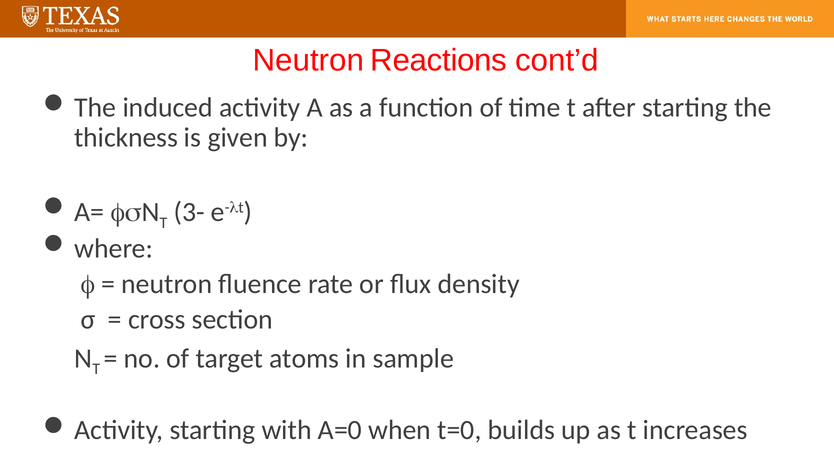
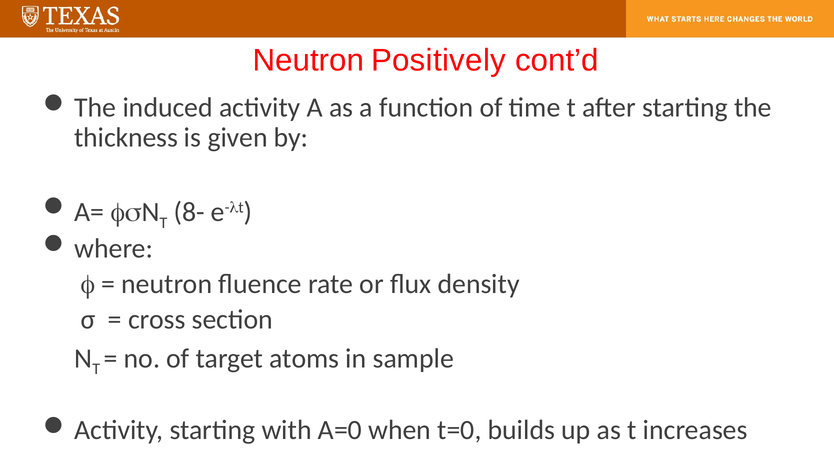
Reactions: Reactions -> Positively
3-: 3- -> 8-
